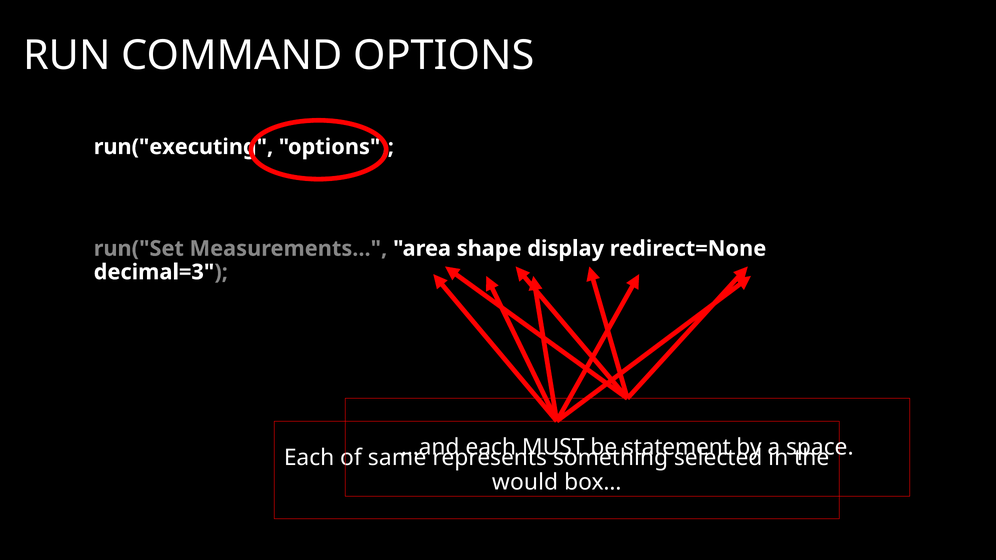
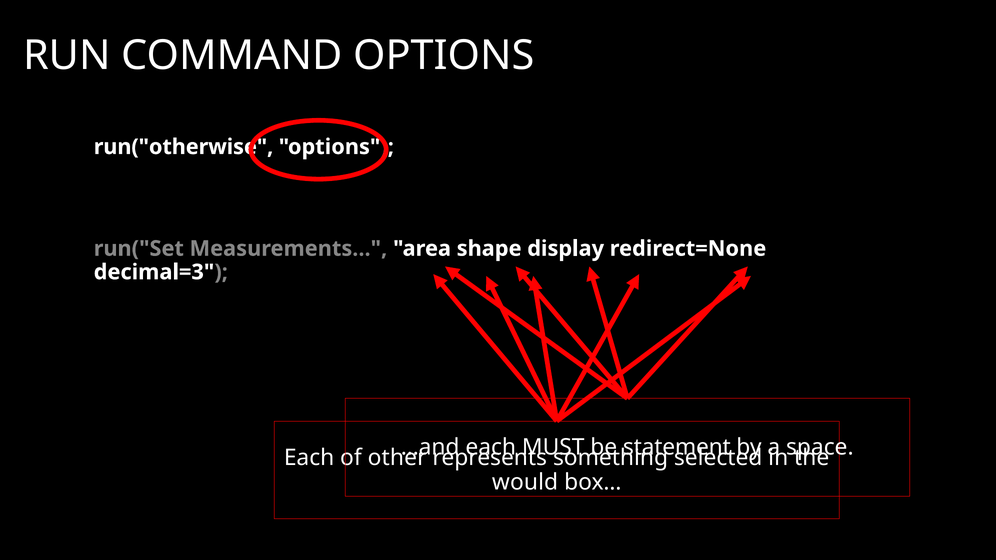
run("executing: run("executing -> run("otherwise
same: same -> other
